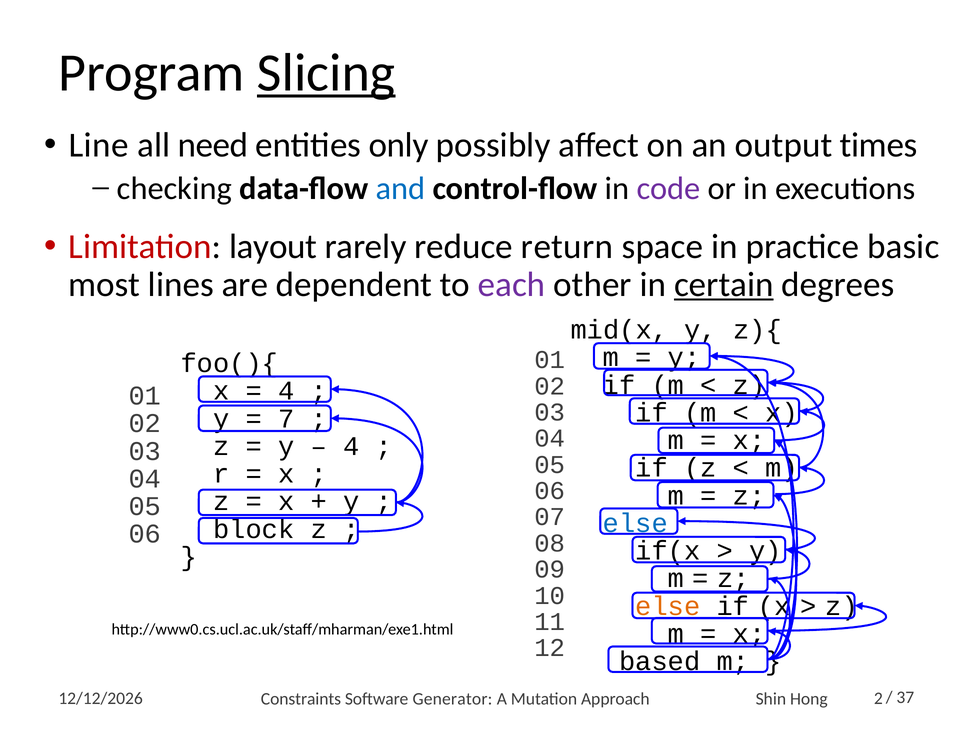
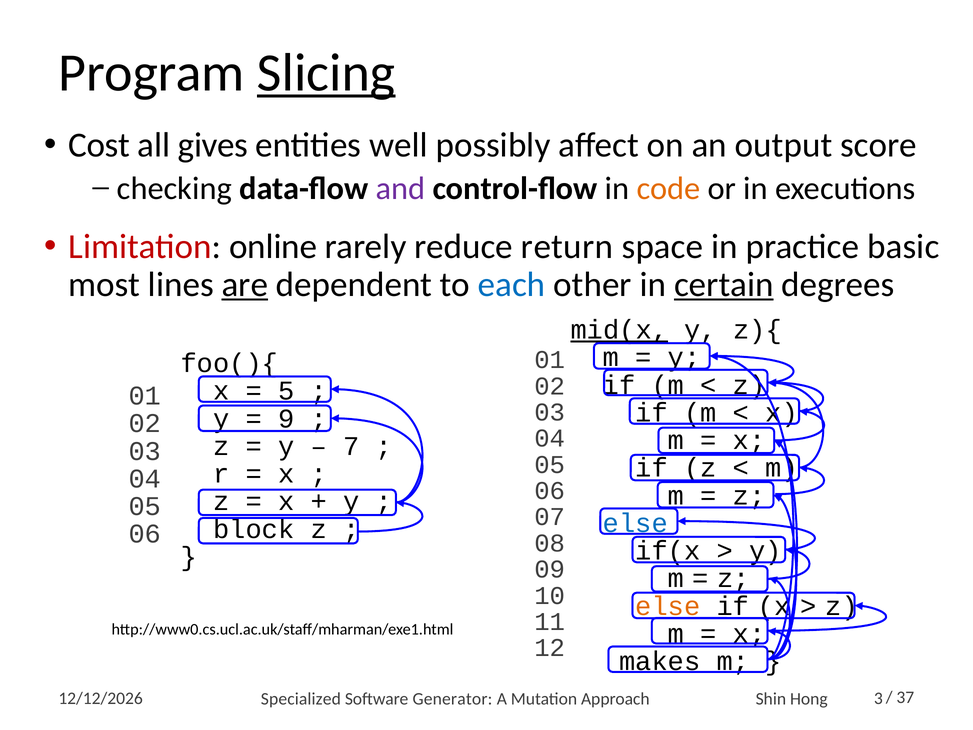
Line: Line -> Cost
need: need -> gives
only: only -> well
times: times -> score
and colour: blue -> purple
code colour: purple -> orange
layout: layout -> online
are underline: none -> present
each colour: purple -> blue
mid(x underline: none -> present
4 at (286, 391): 4 -> 5
7: 7 -> 9
4 at (351, 446): 4 -> 7
based: based -> makes
Constraints: Constraints -> Specialized
2: 2 -> 3
